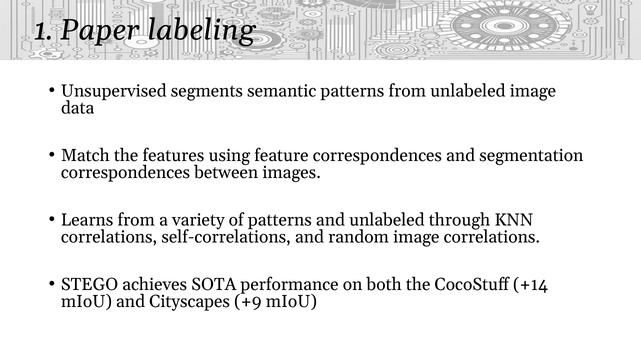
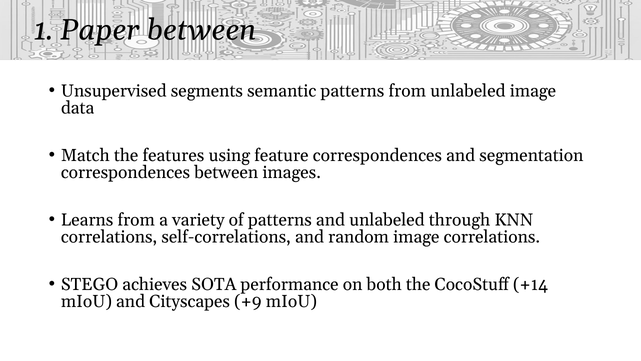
Paper labeling: labeling -> between
